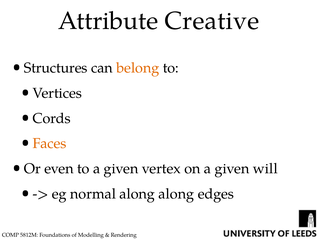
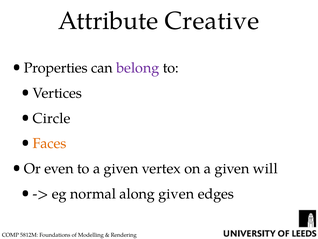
Structures: Structures -> Properties
belong colour: orange -> purple
Cords: Cords -> Circle
along along: along -> given
